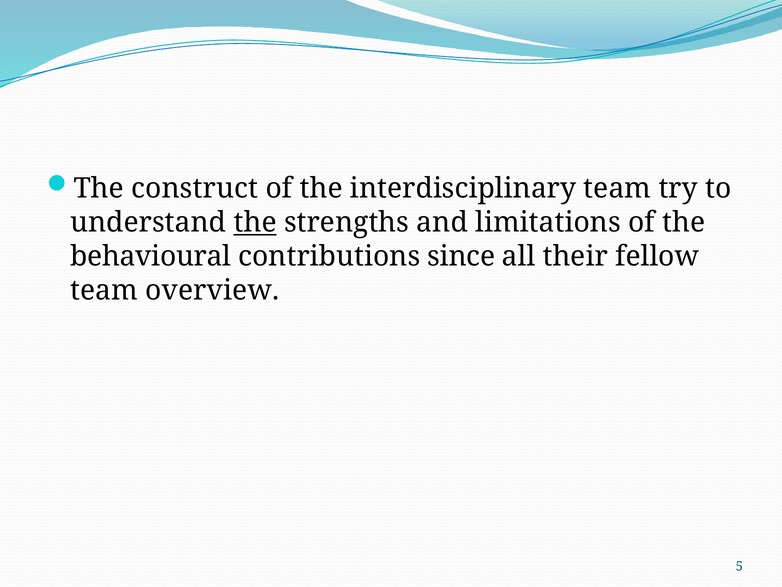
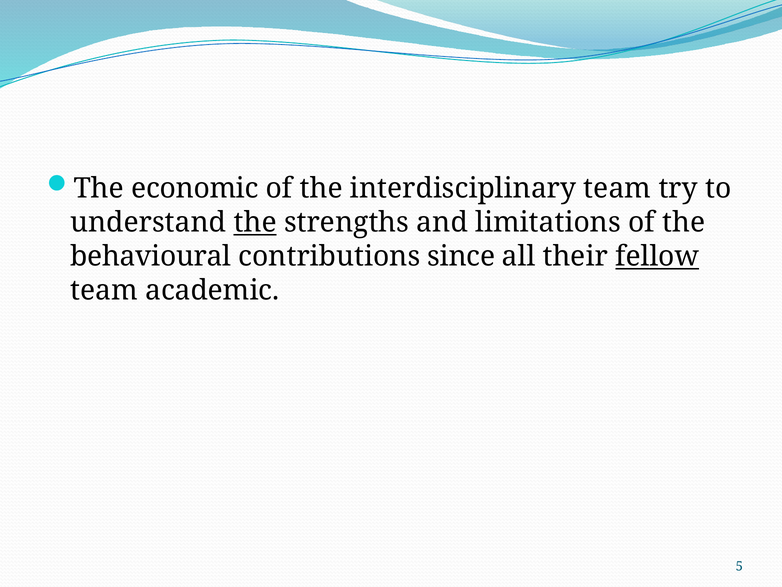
construct: construct -> economic
fellow underline: none -> present
overview: overview -> academic
